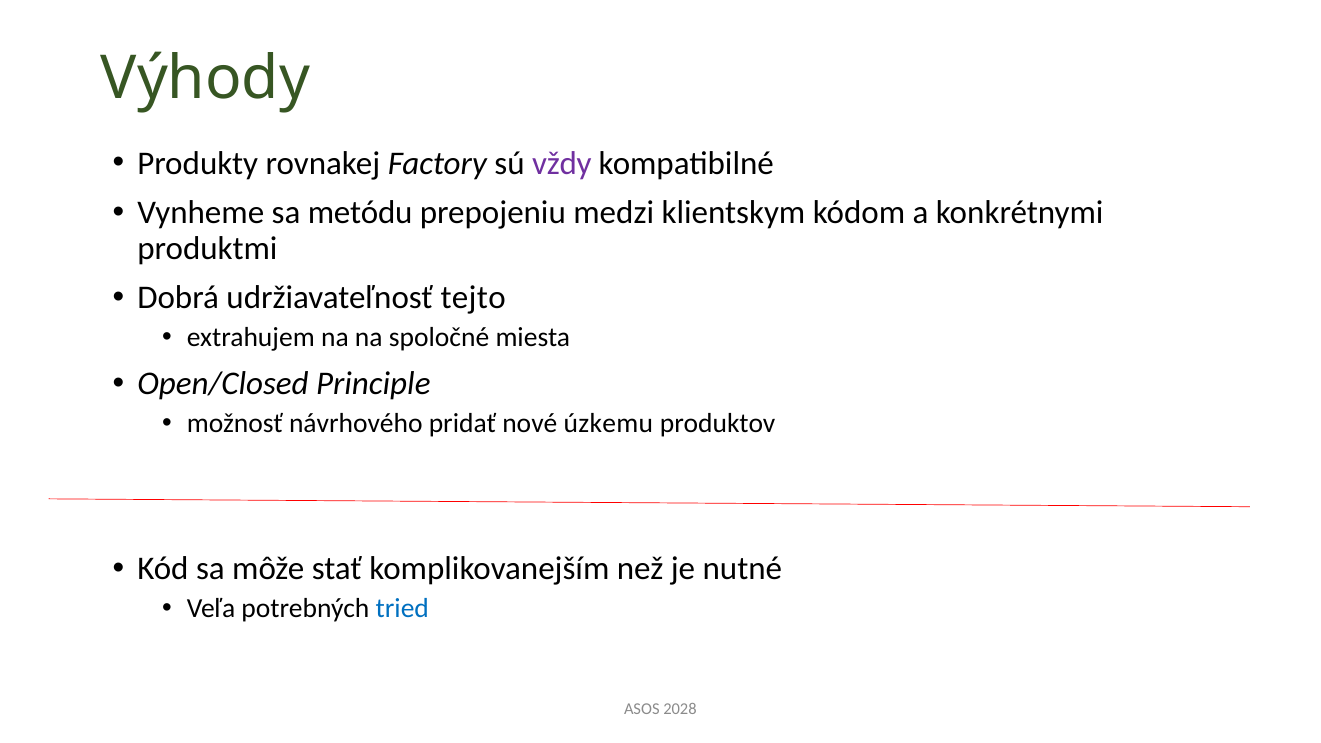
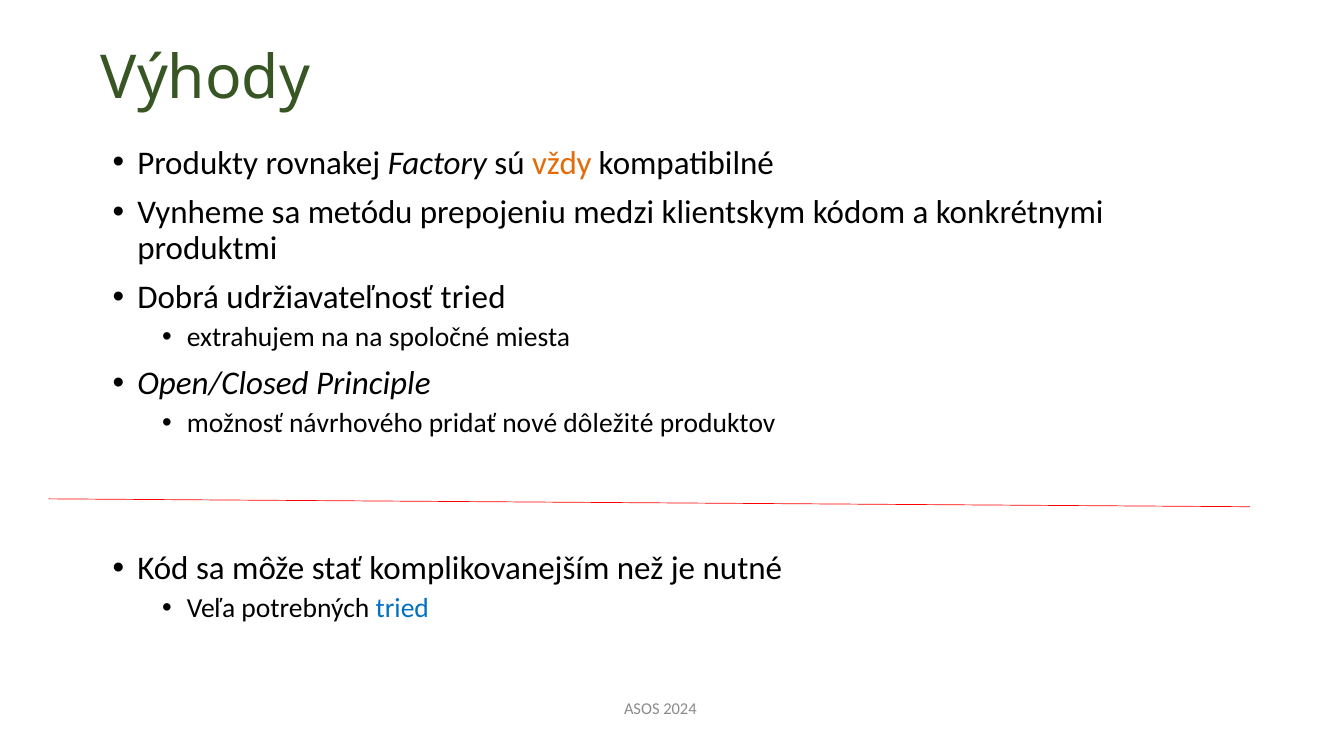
vždy colour: purple -> orange
udržiavateľnosť tejto: tejto -> tried
úzkemu: úzkemu -> dôležité
2028: 2028 -> 2024
